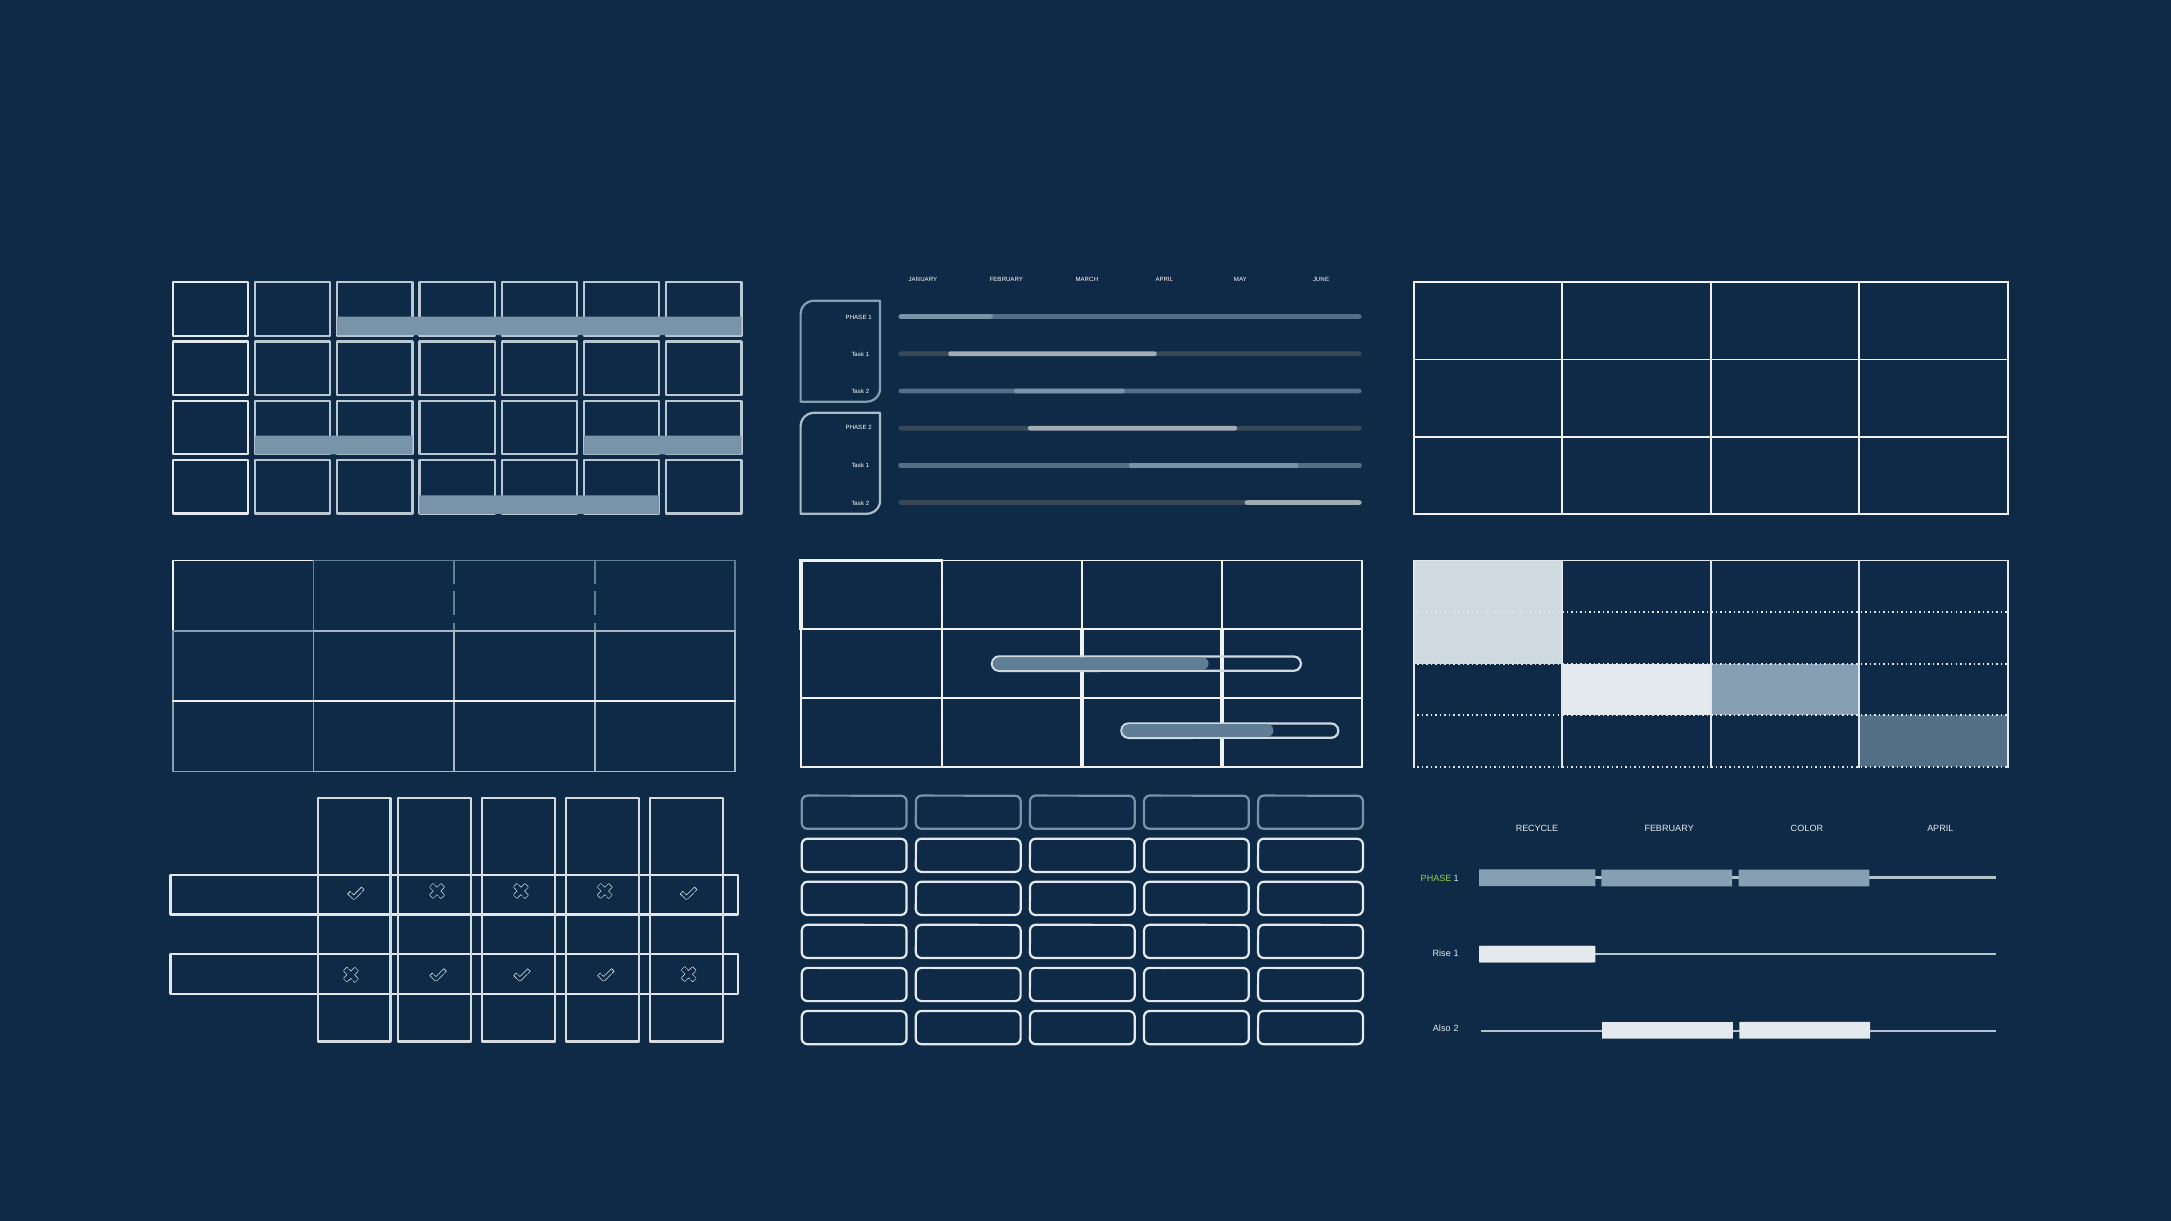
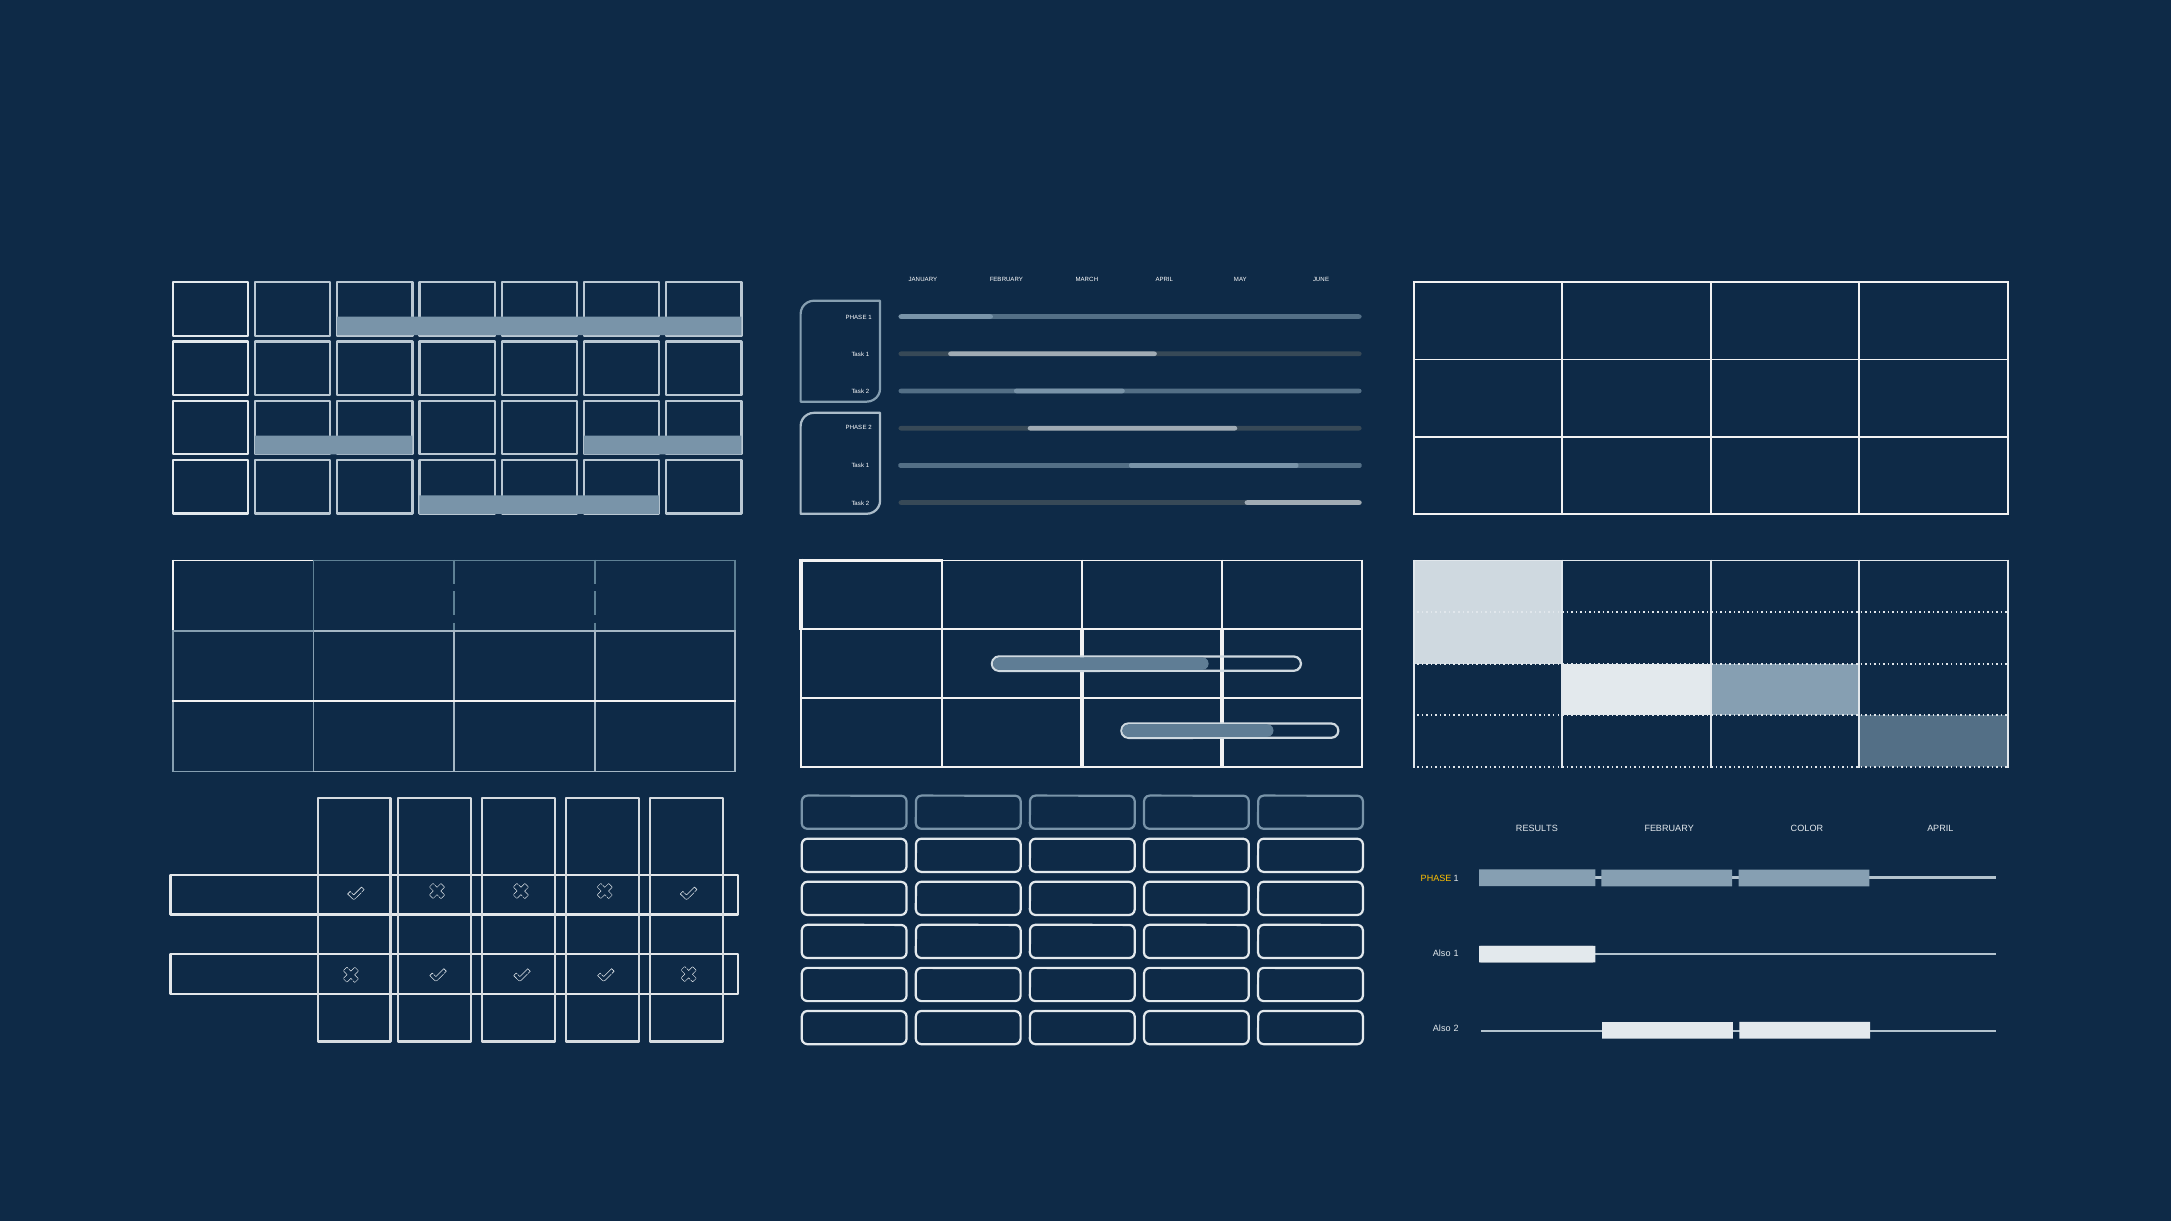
RECYCLE: RECYCLE -> RESULTS
PHASE at (1436, 878) colour: light green -> yellow
Rise at (1442, 953): Rise -> Also
